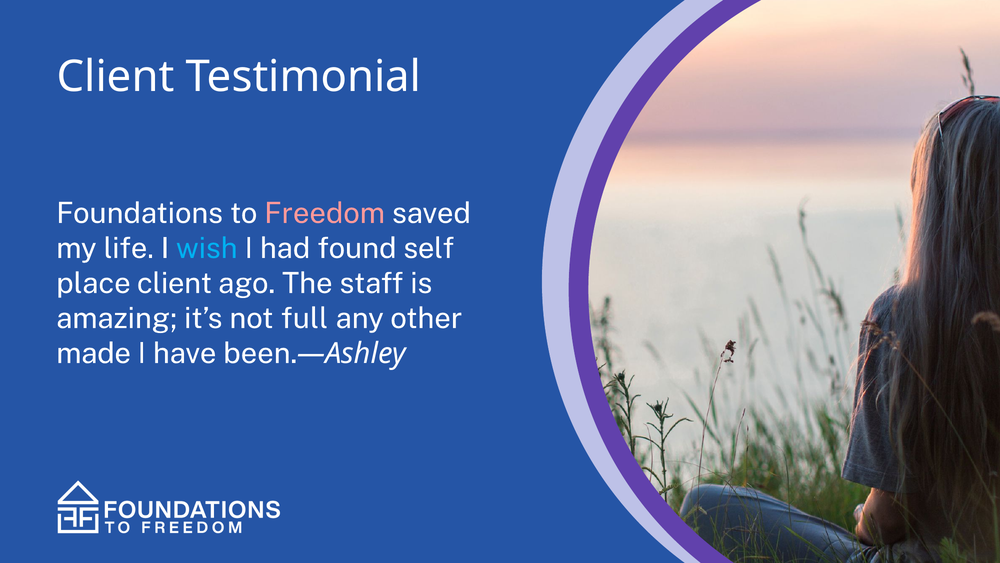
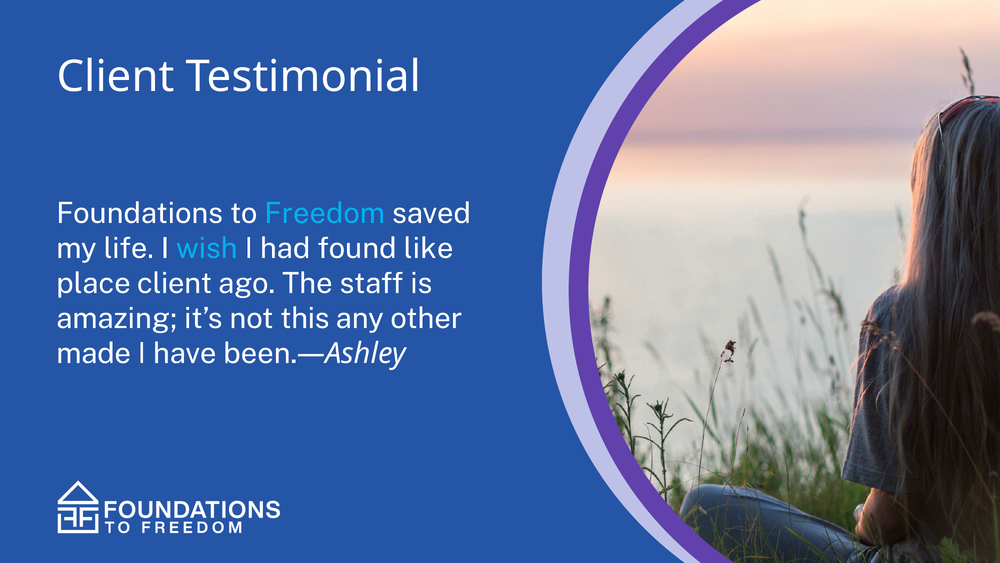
Freedom colour: pink -> light blue
self: self -> like
full: full -> this
